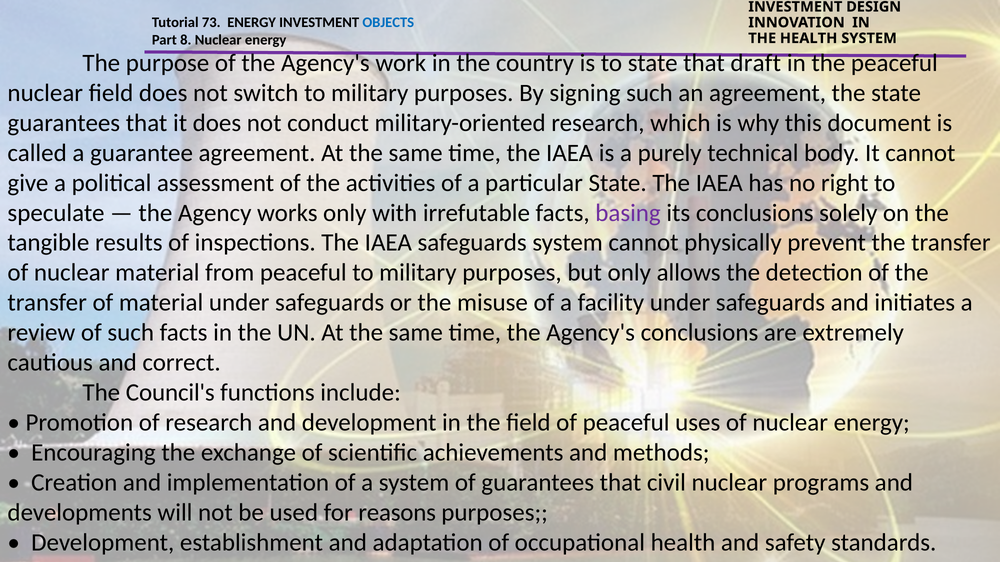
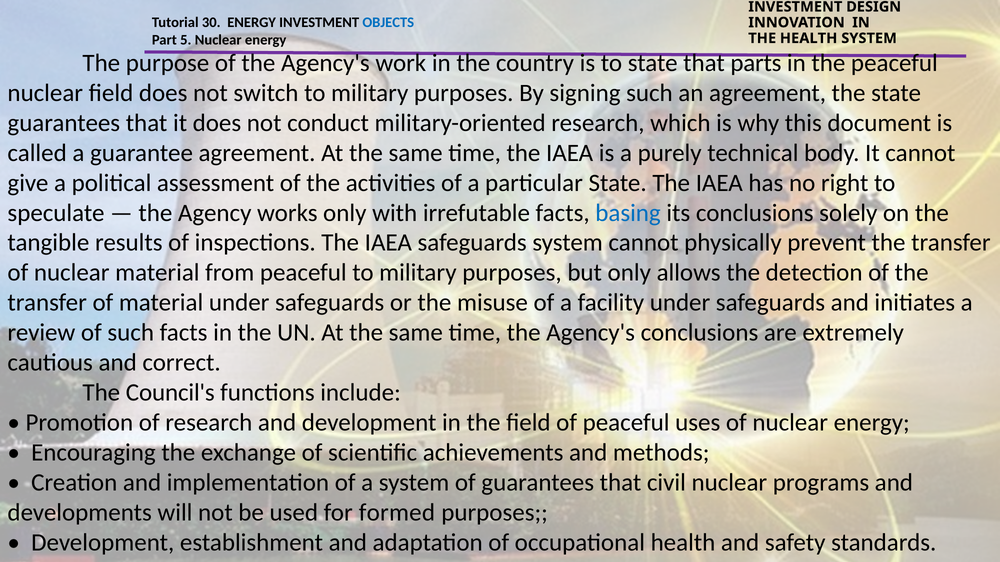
73: 73 -> 30
8: 8 -> 5
draft: draft -> parts
basing colour: purple -> blue
reasons: reasons -> formed
